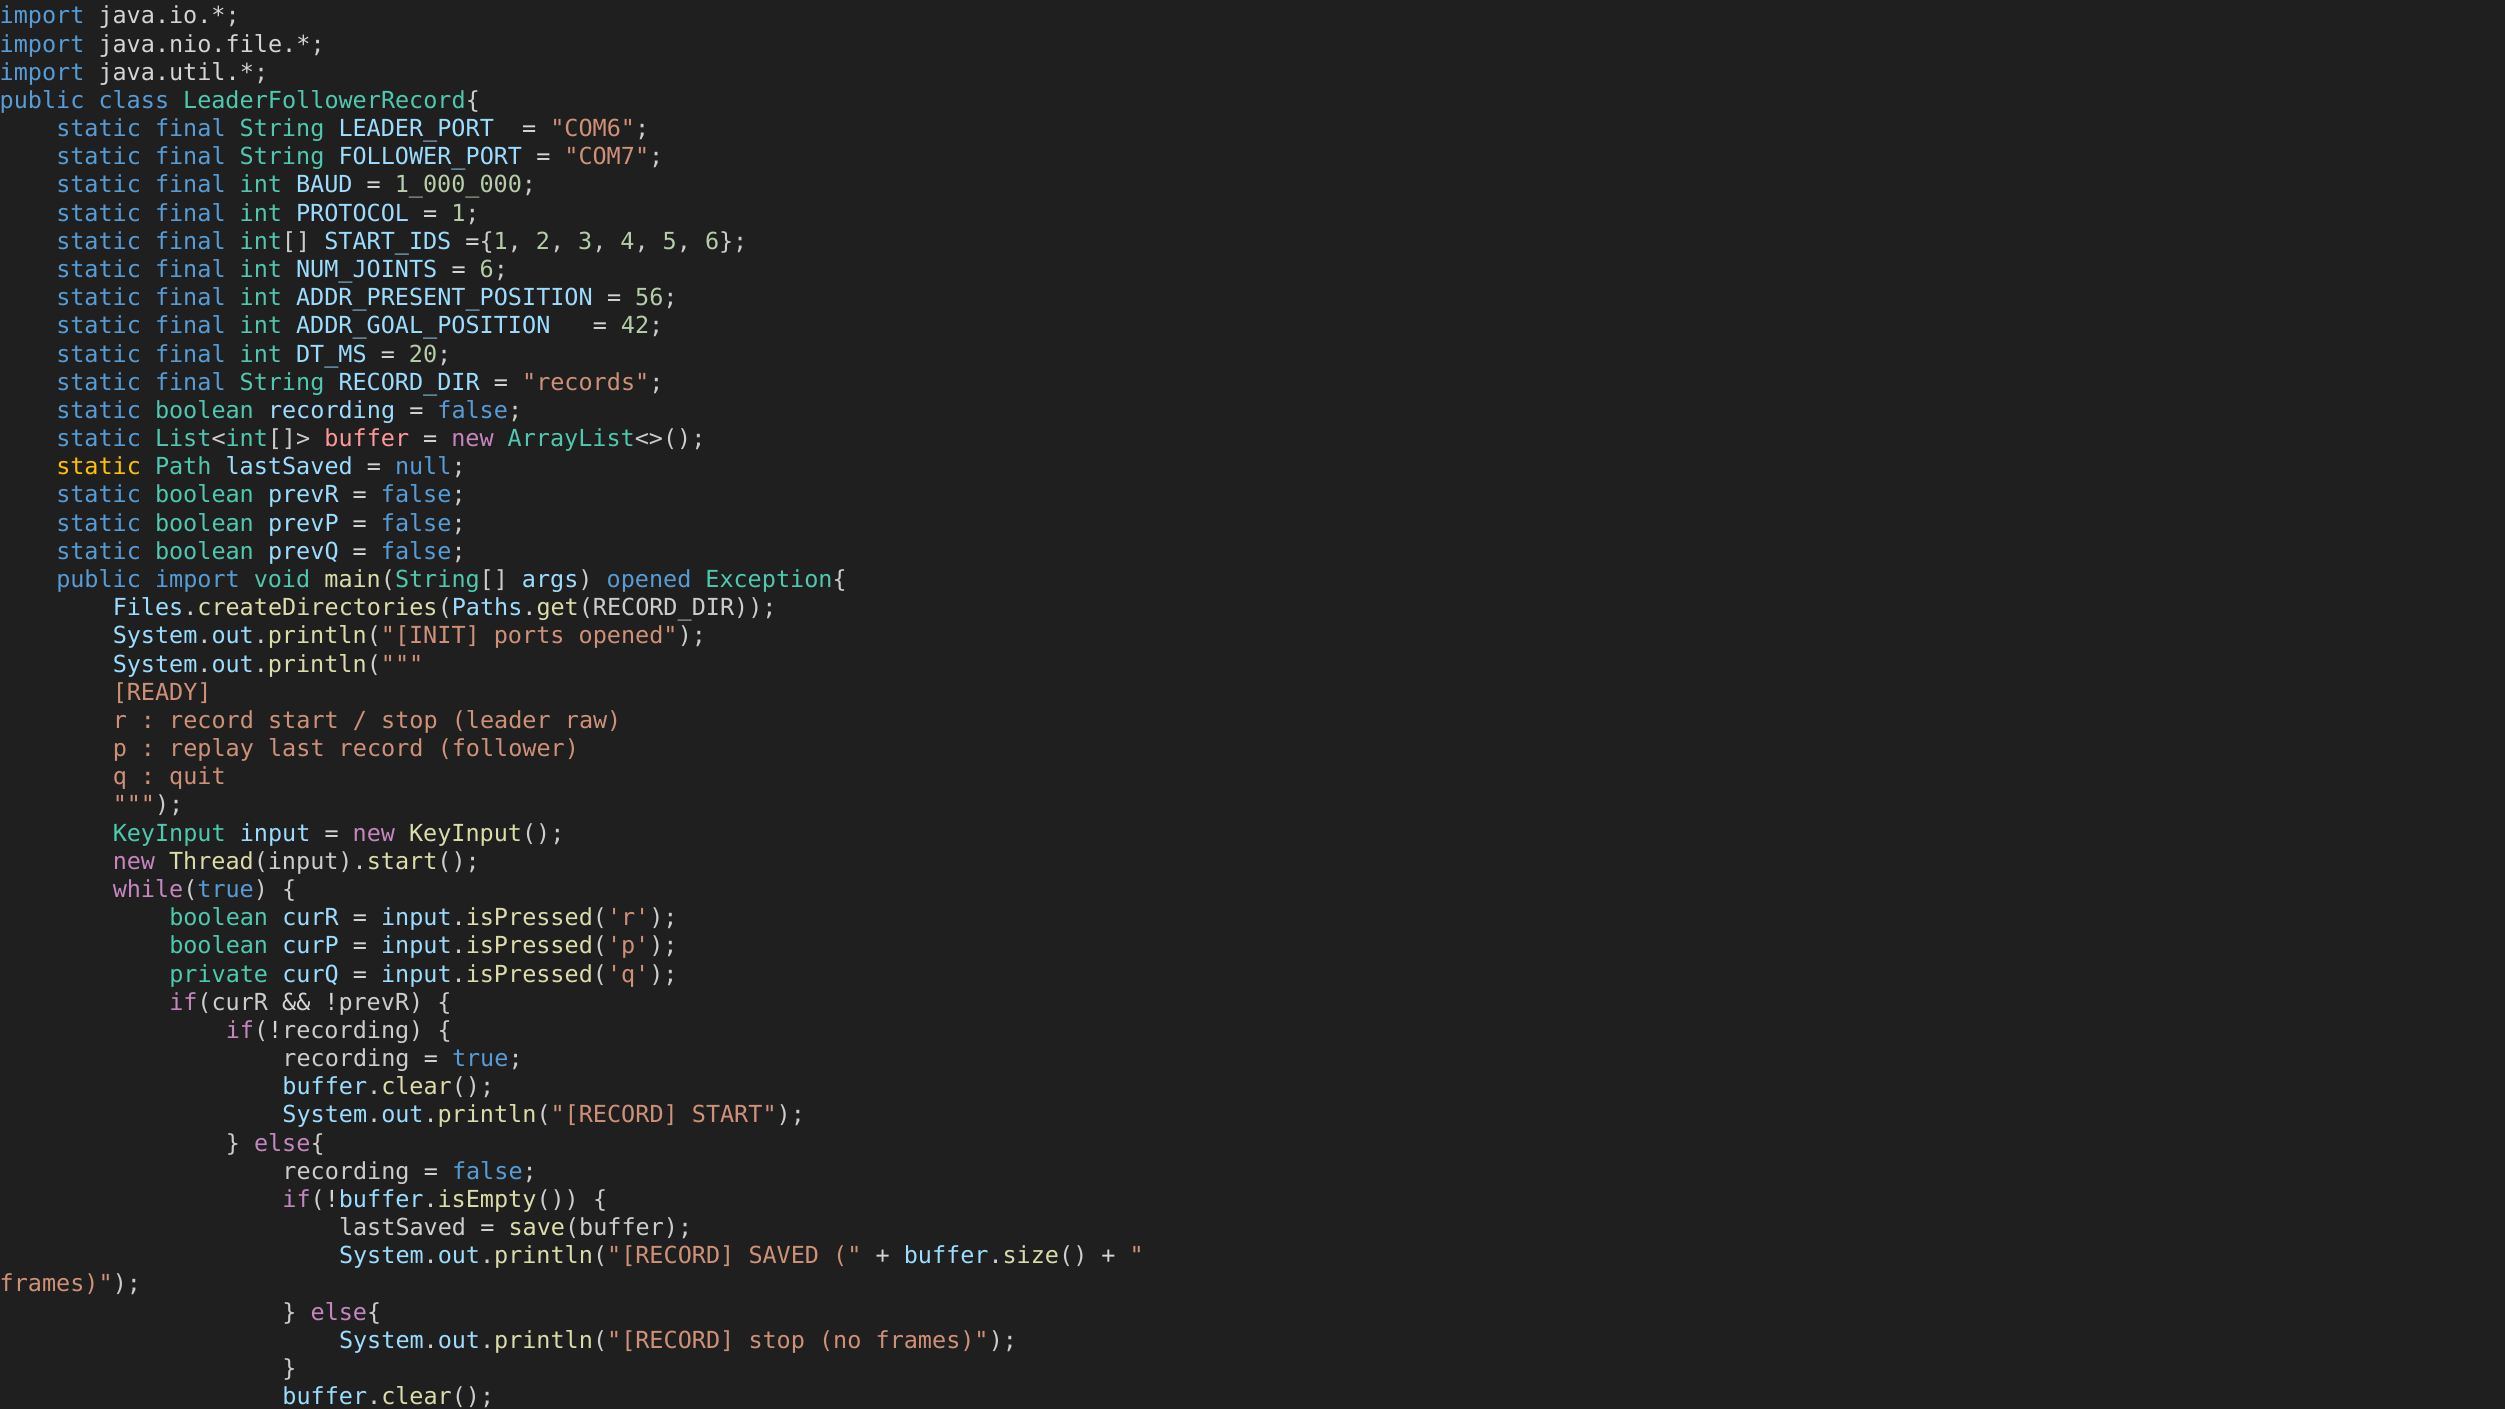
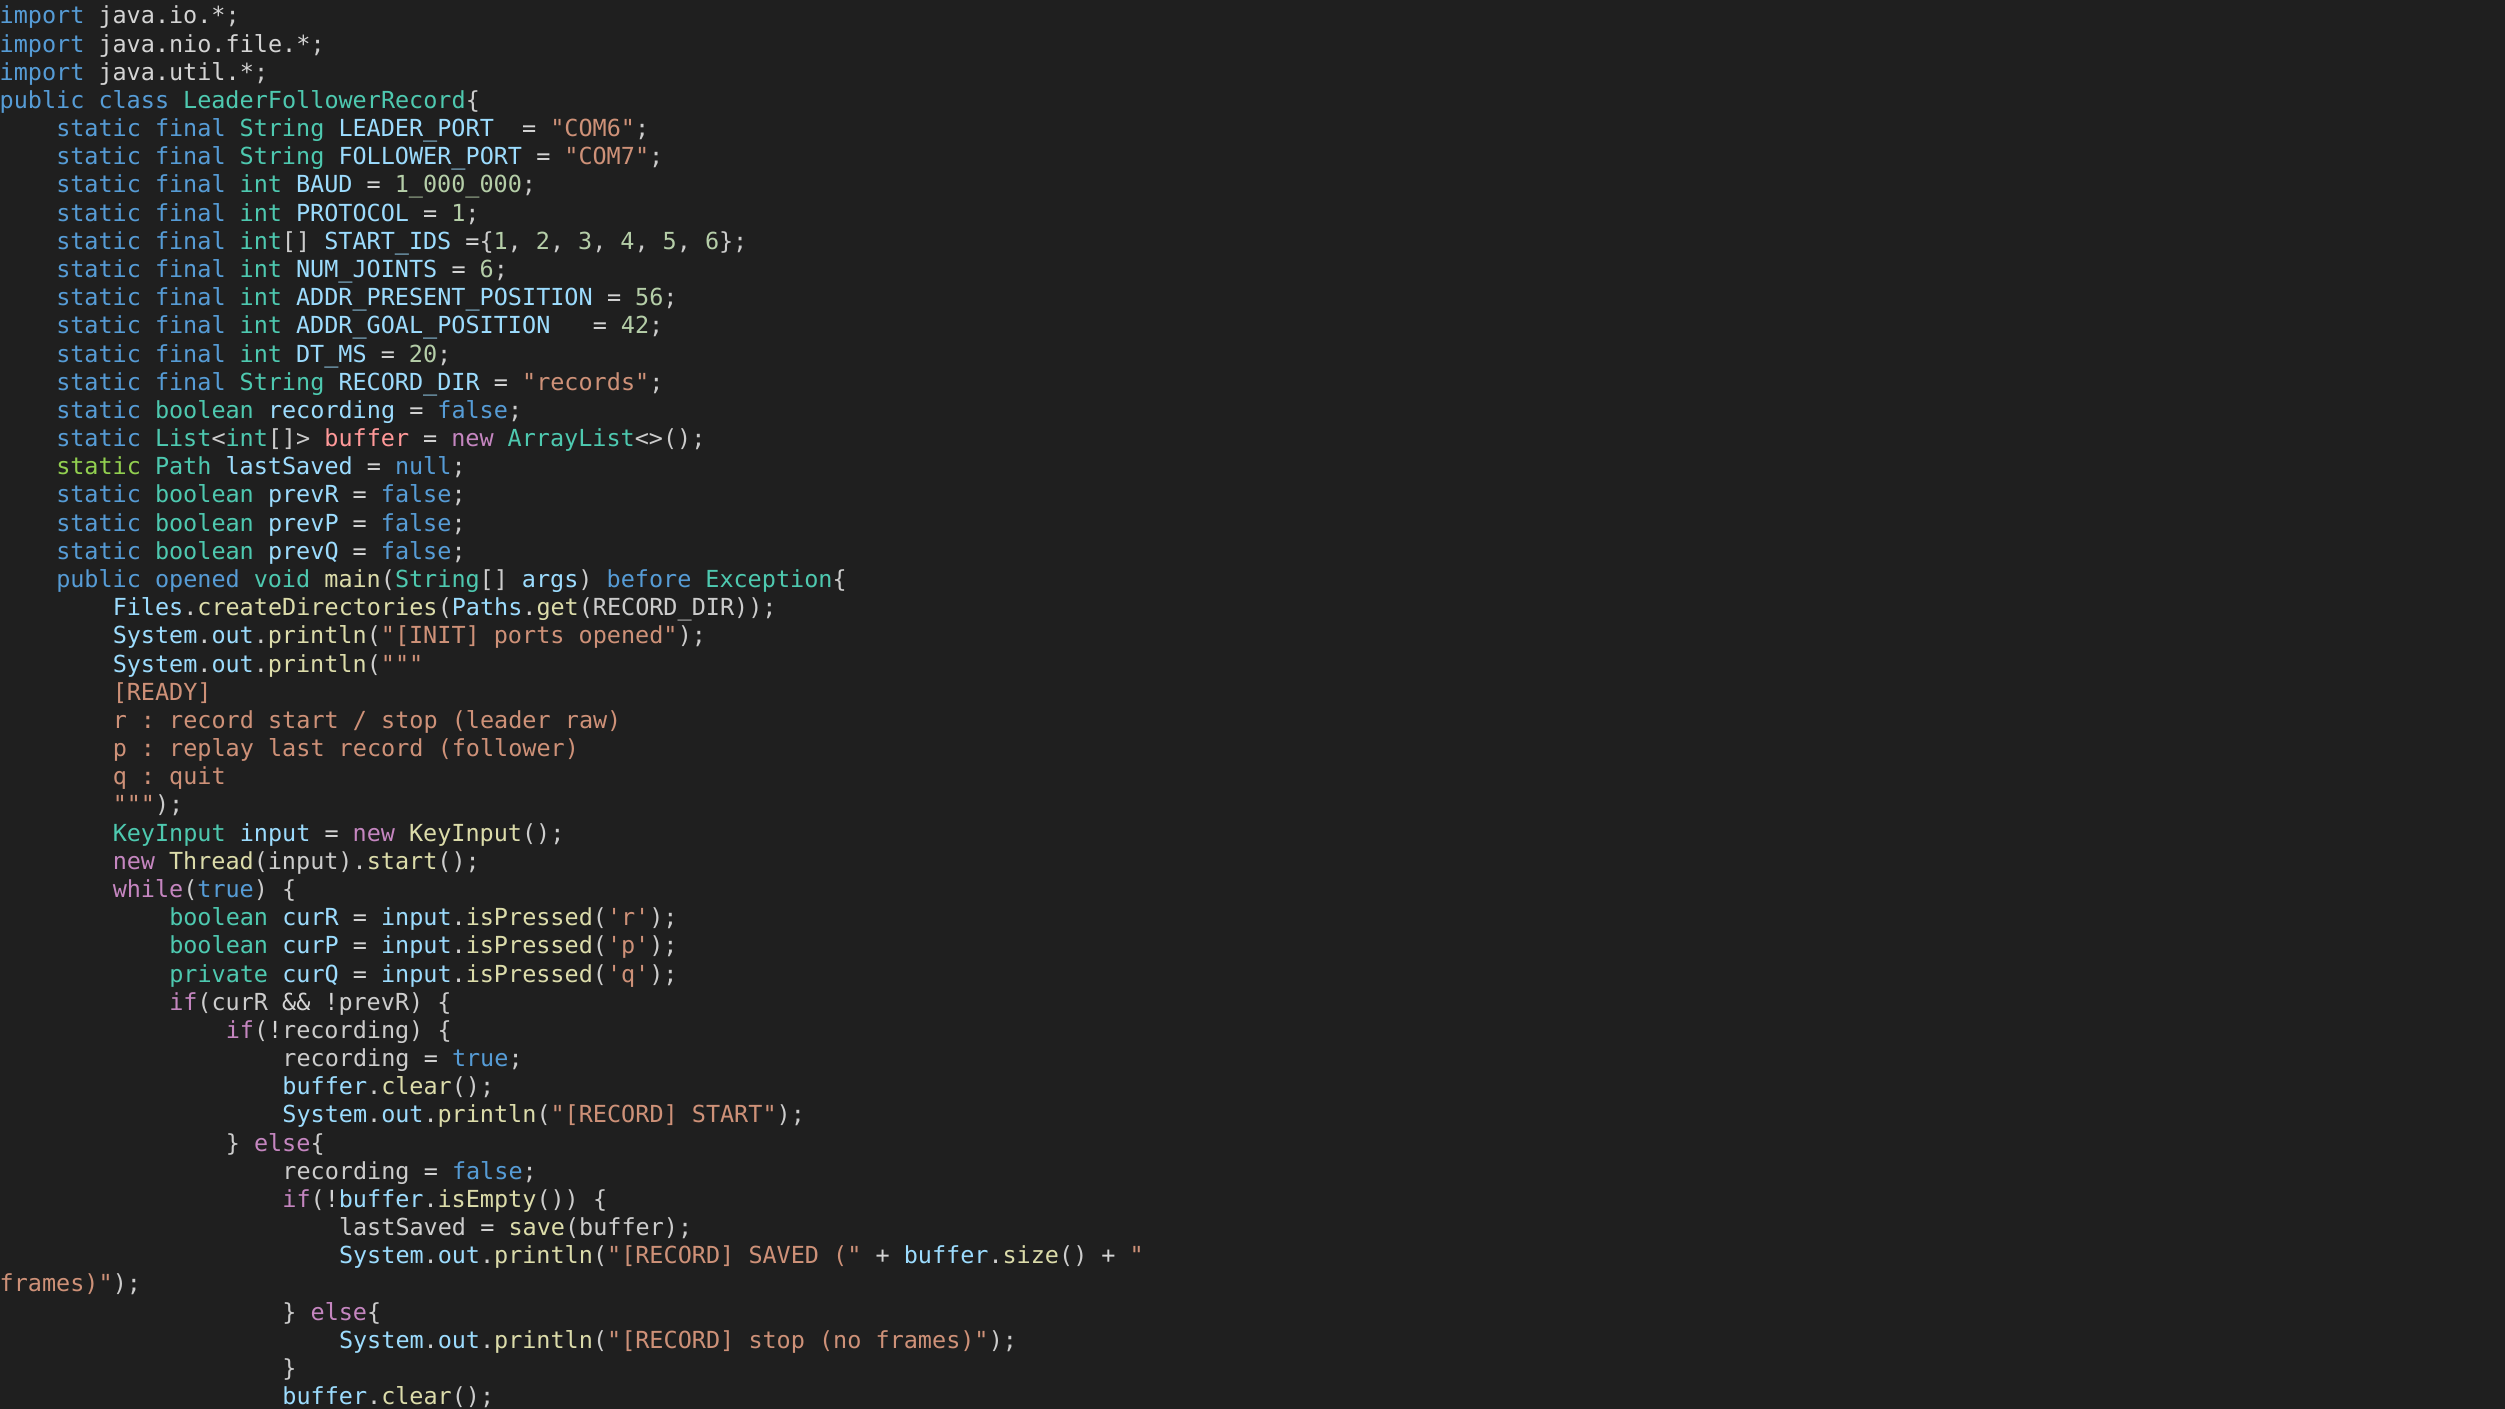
static at (99, 467) colour: yellow -> light green
public import: import -> opened
args opened: opened -> before
